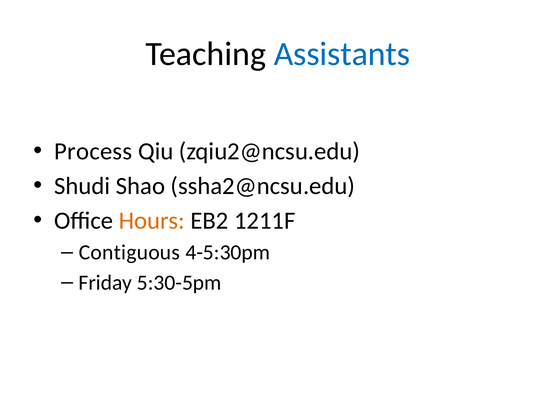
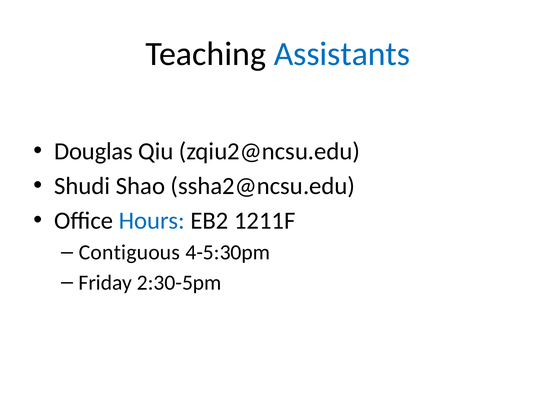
Process: Process -> Douglas
Hours colour: orange -> blue
5:30-5pm: 5:30-5pm -> 2:30-5pm
